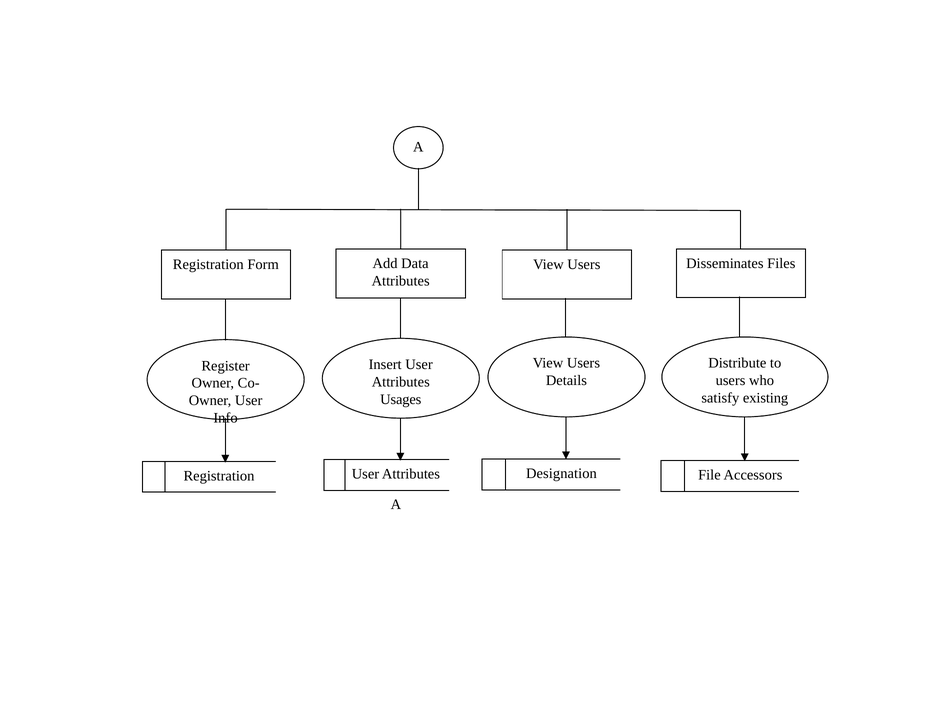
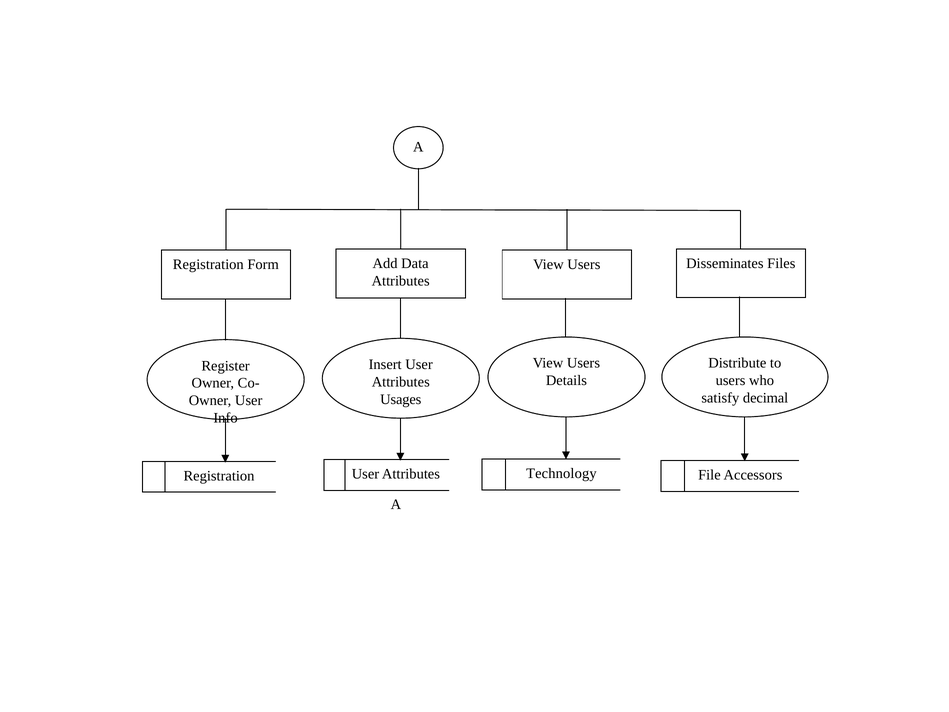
existing: existing -> decimal
Designation: Designation -> Technology
